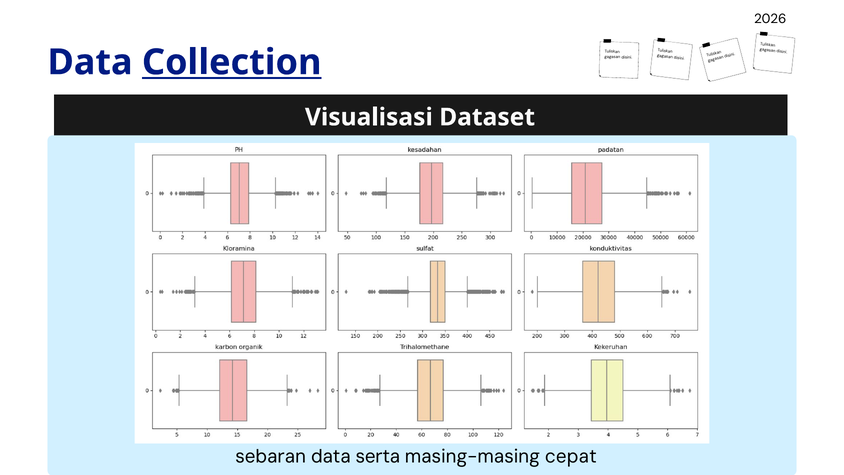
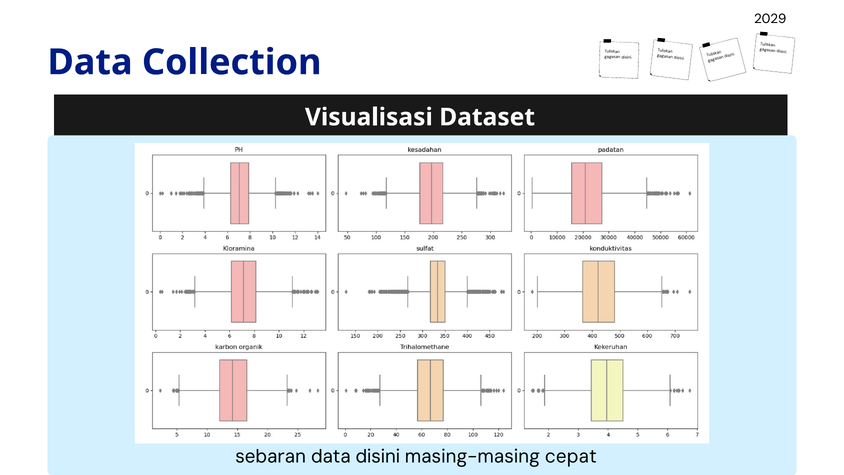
2026: 2026 -> 2029
Collection underline: present -> none
data serta: serta -> disini
